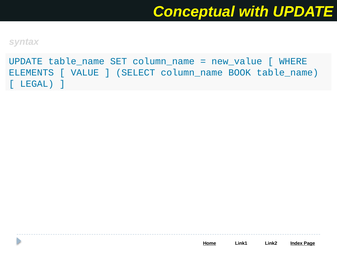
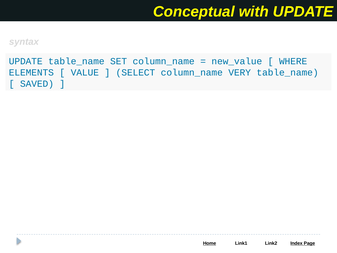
BOOK: BOOK -> VERY
LEGAL: LEGAL -> SAVED
